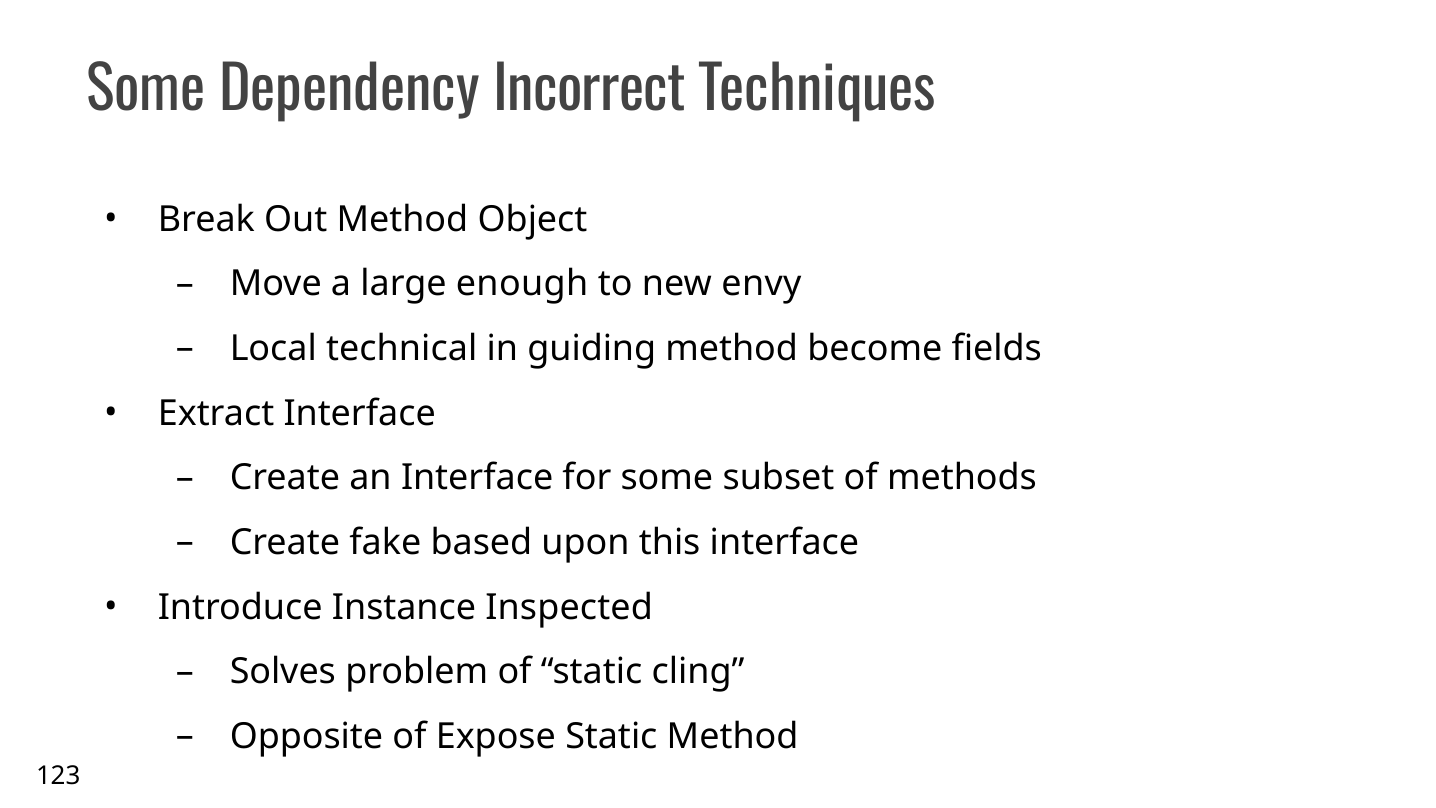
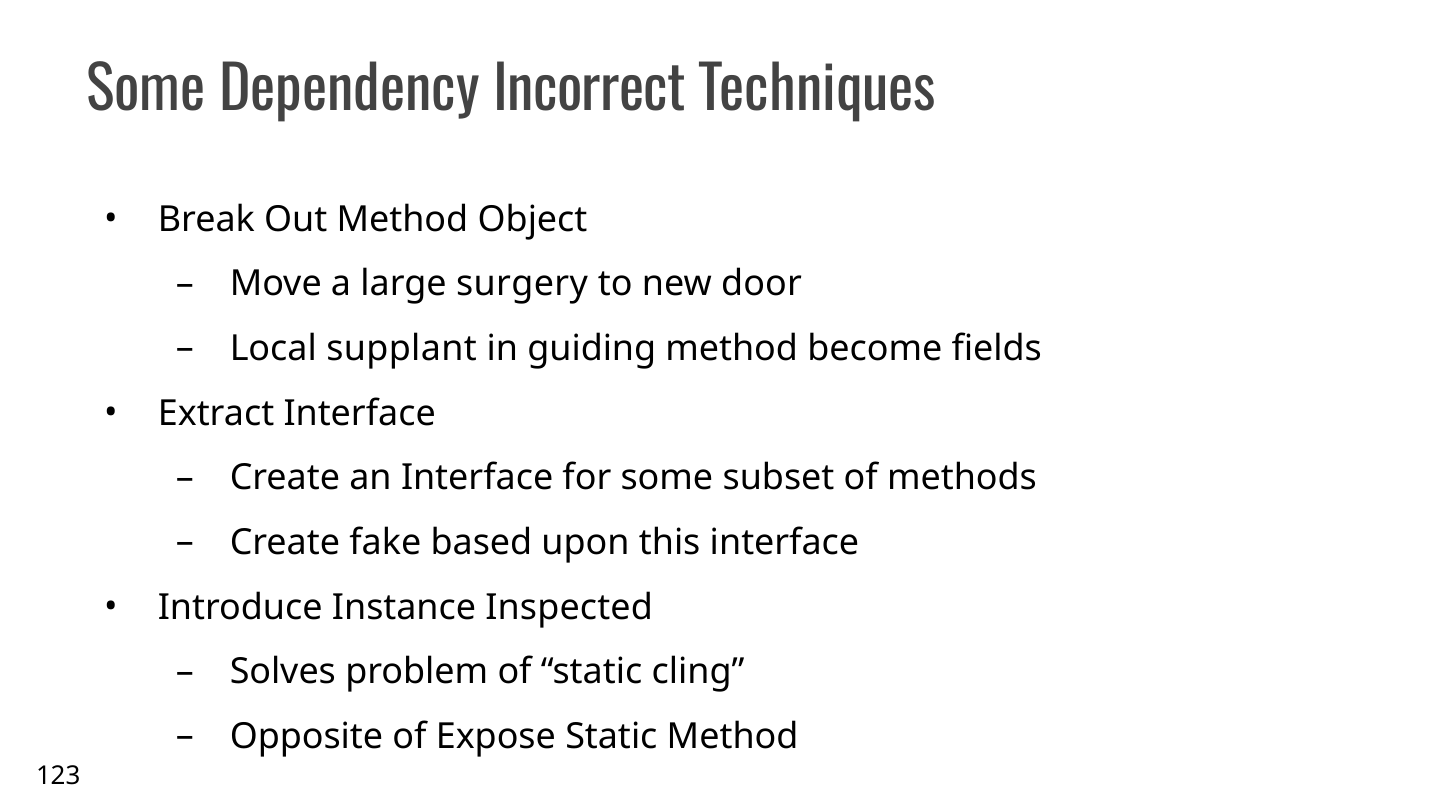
enough: enough -> surgery
envy: envy -> door
technical: technical -> supplant
